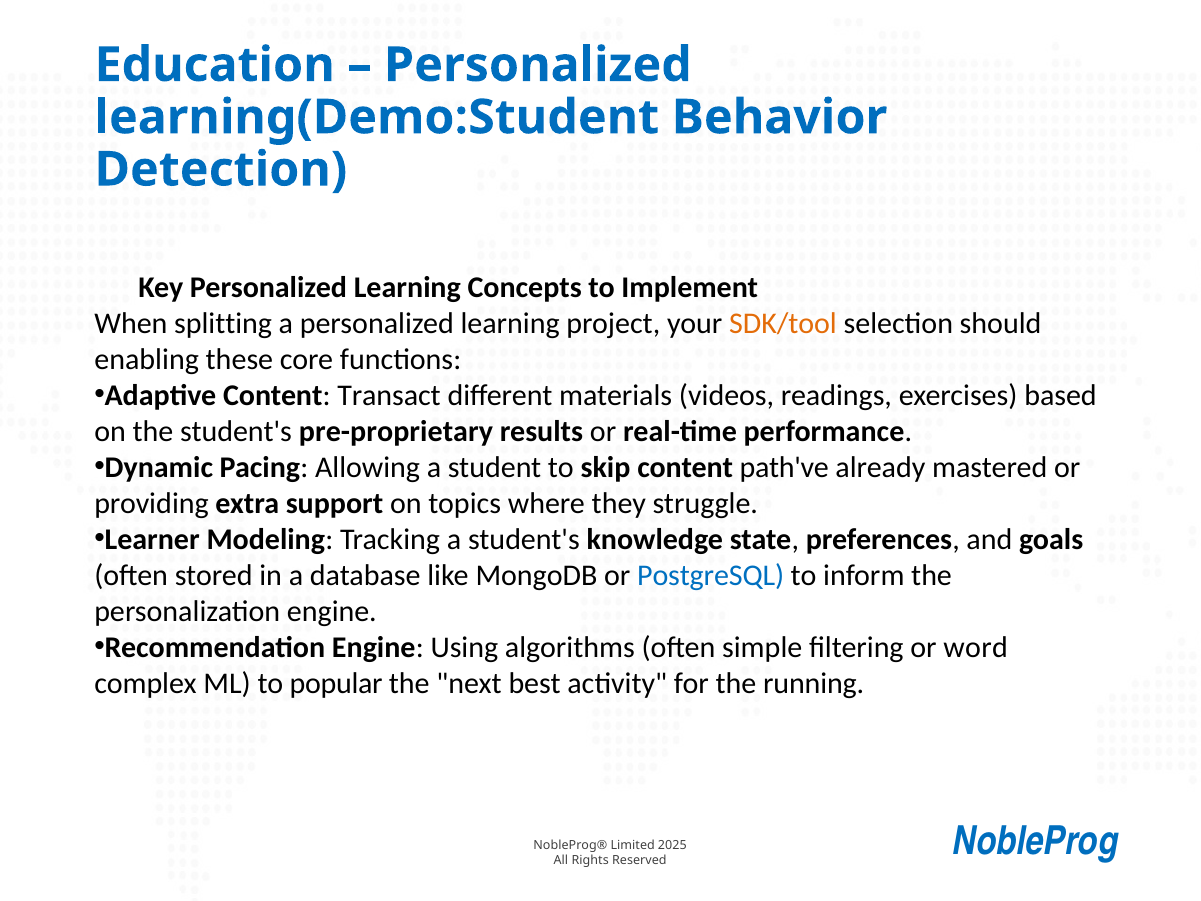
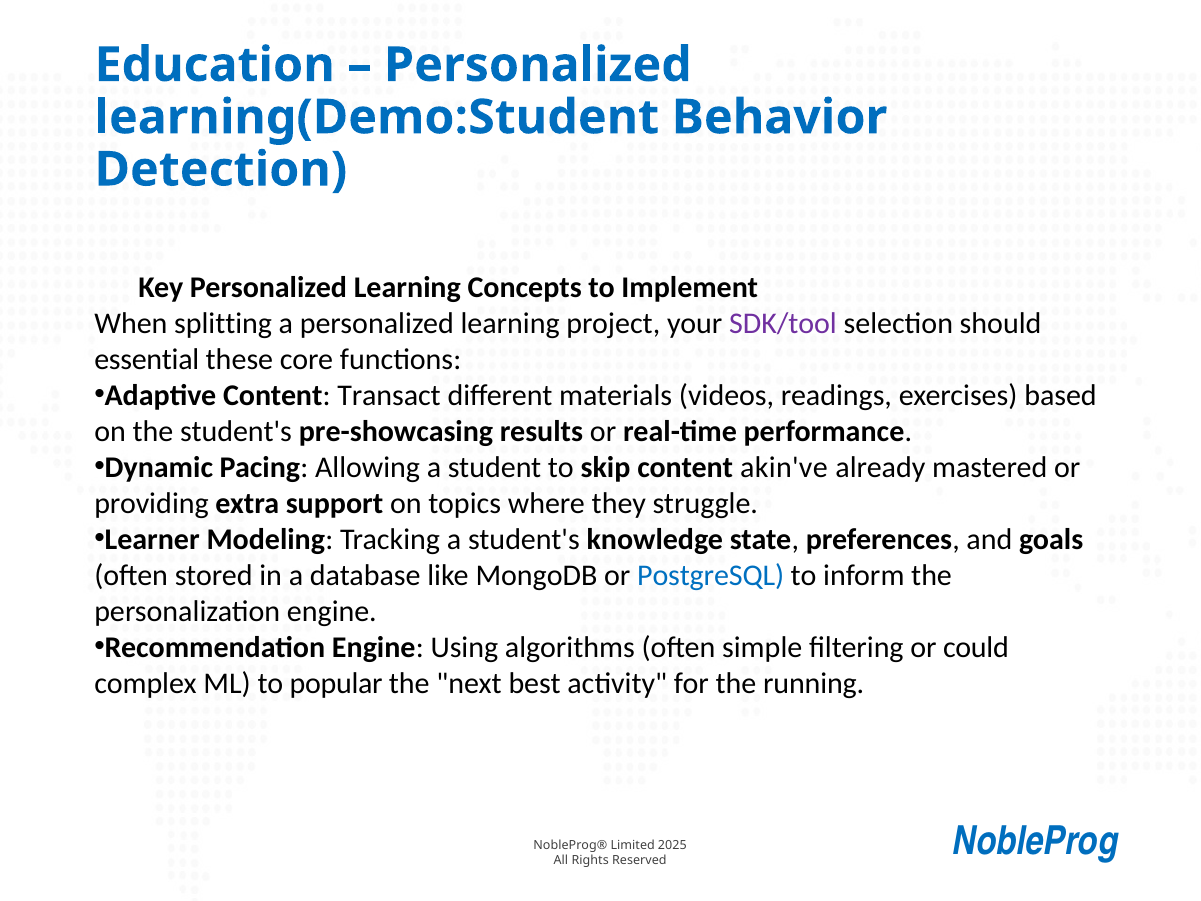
SDK/tool colour: orange -> purple
enabling: enabling -> essential
pre-proprietary: pre-proprietary -> pre-showcasing
path've: path've -> akin've
word: word -> could
